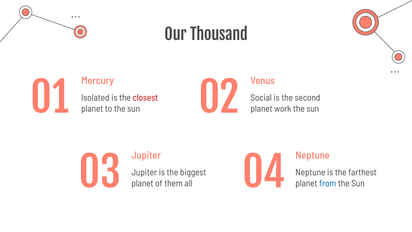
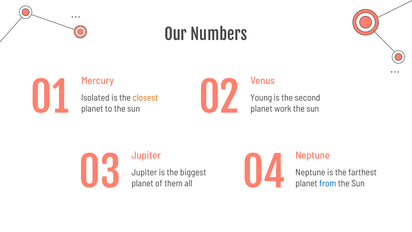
Thousand: Thousand -> Numbers
closest colour: red -> orange
Social: Social -> Young
